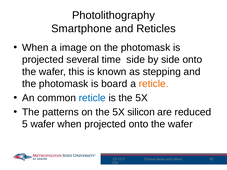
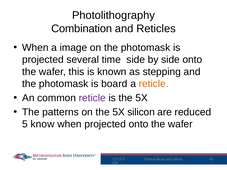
Smartphone: Smartphone -> Combination
reticle at (92, 98) colour: blue -> purple
5 wafer: wafer -> know
